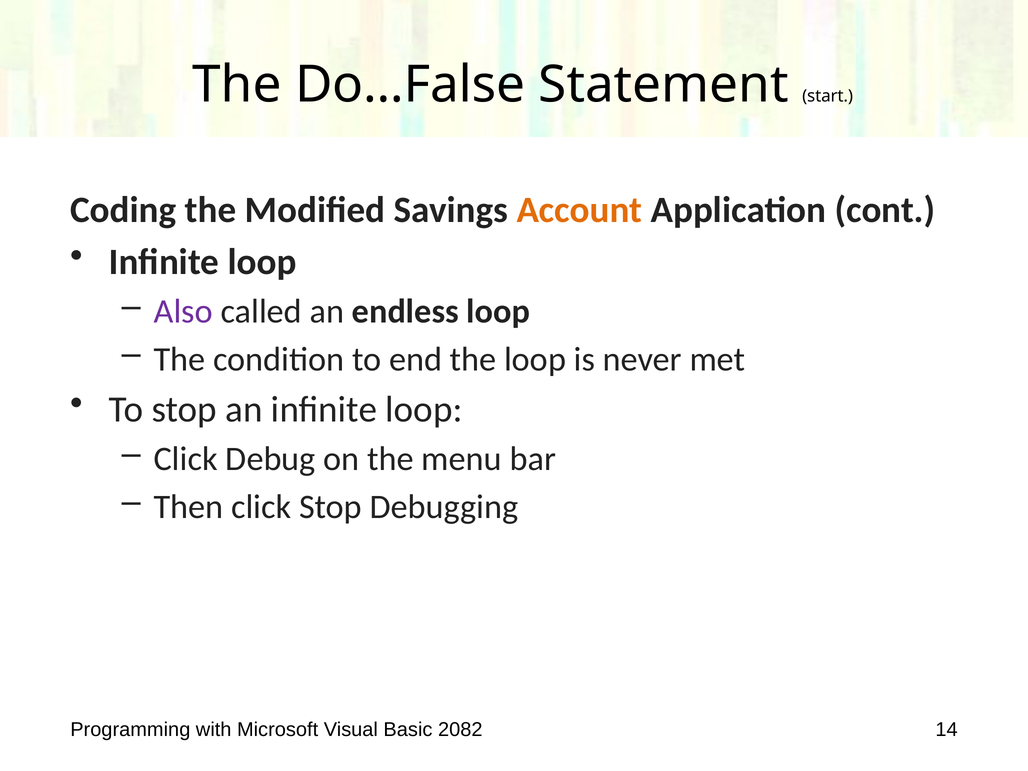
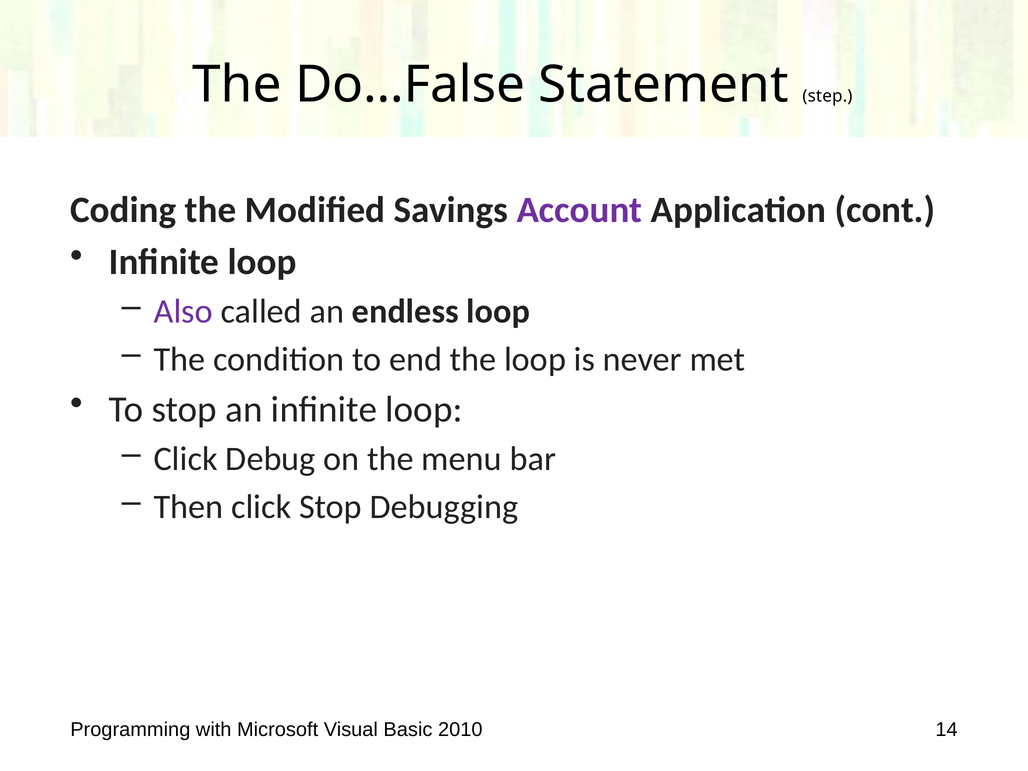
start: start -> step
Account colour: orange -> purple
2082: 2082 -> 2010
